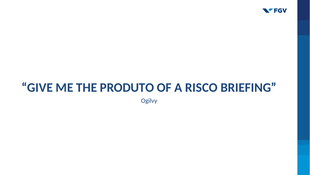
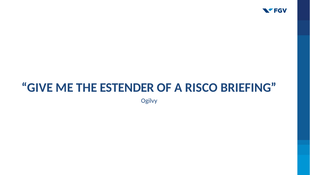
PRODUTO: PRODUTO -> ESTENDER
